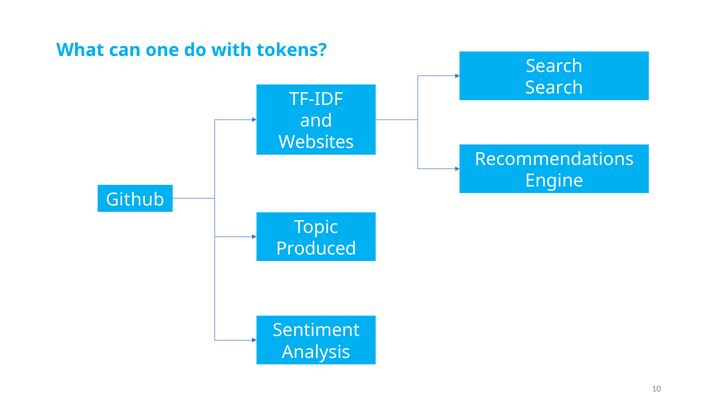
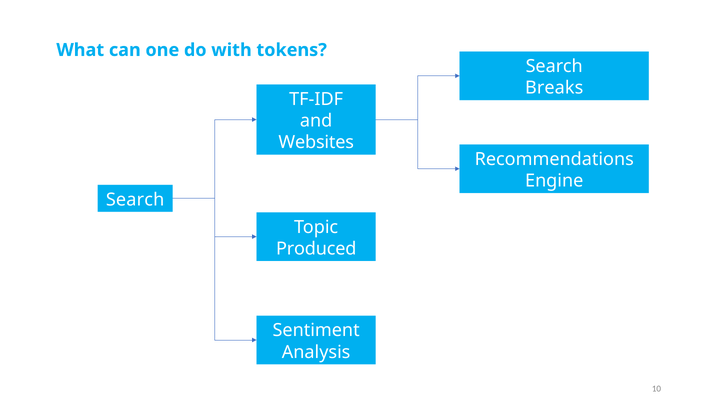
Search at (554, 88): Search -> Breaks
Github at (135, 200): Github -> Search
